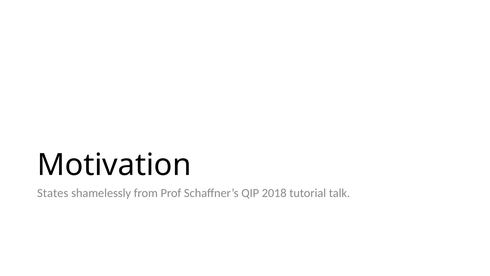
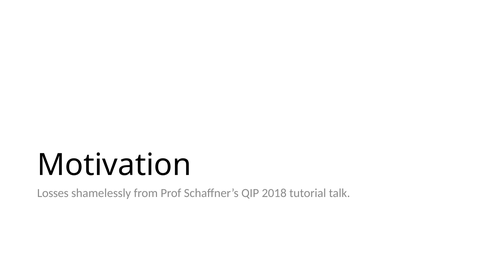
States: States -> Losses
